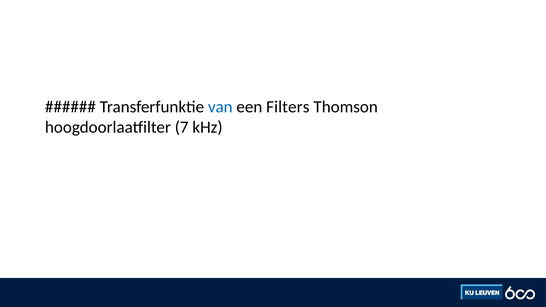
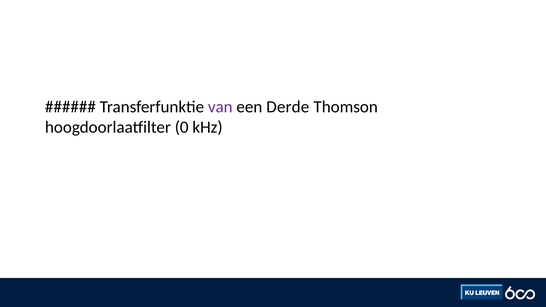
van colour: blue -> purple
Filters: Filters -> Derde
7: 7 -> 0
